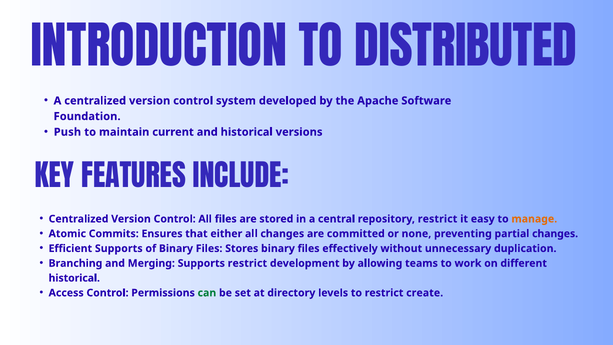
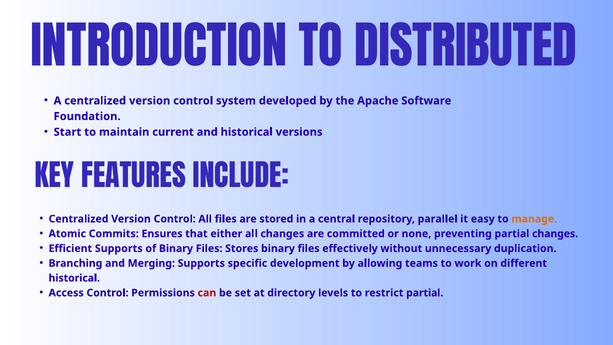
Push: Push -> Start
repository restrict: restrict -> parallel
Supports restrict: restrict -> specific
can colour: green -> red
restrict create: create -> partial
